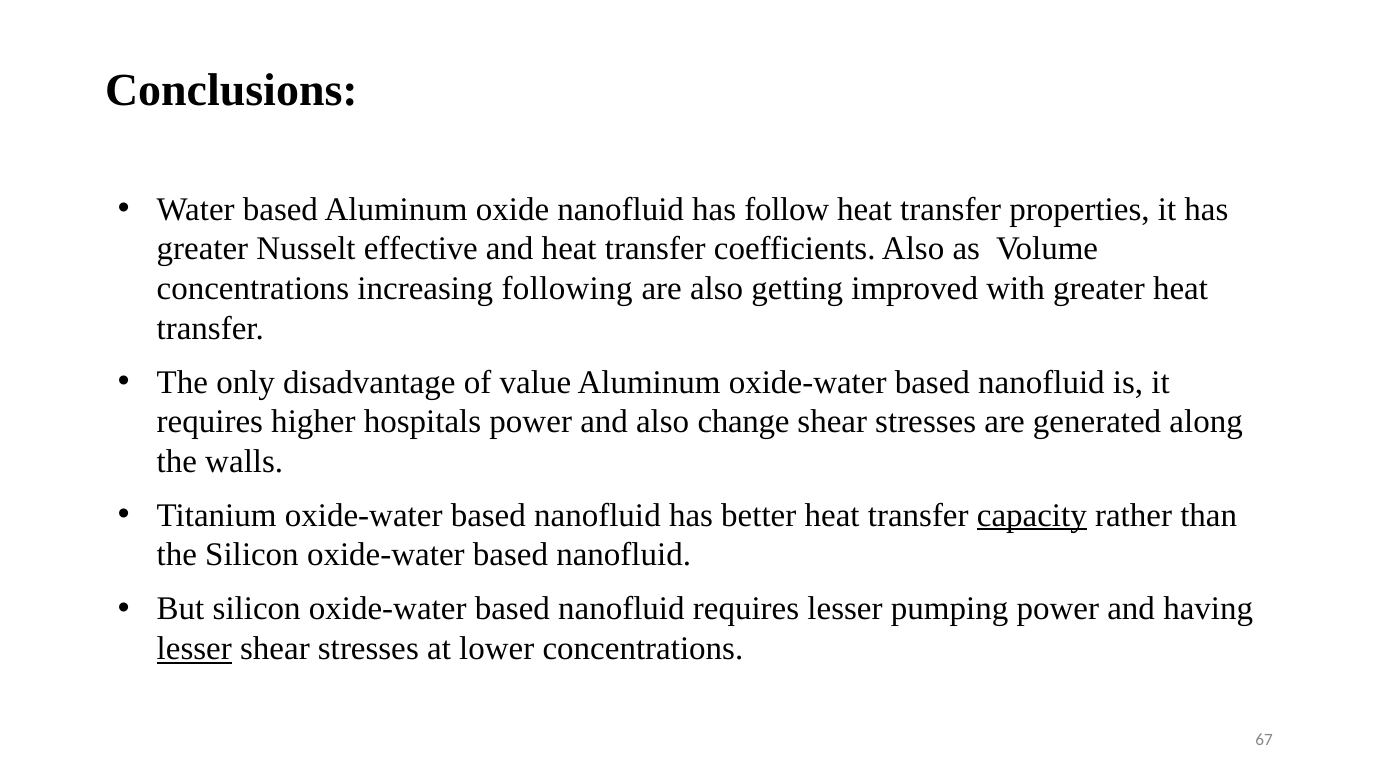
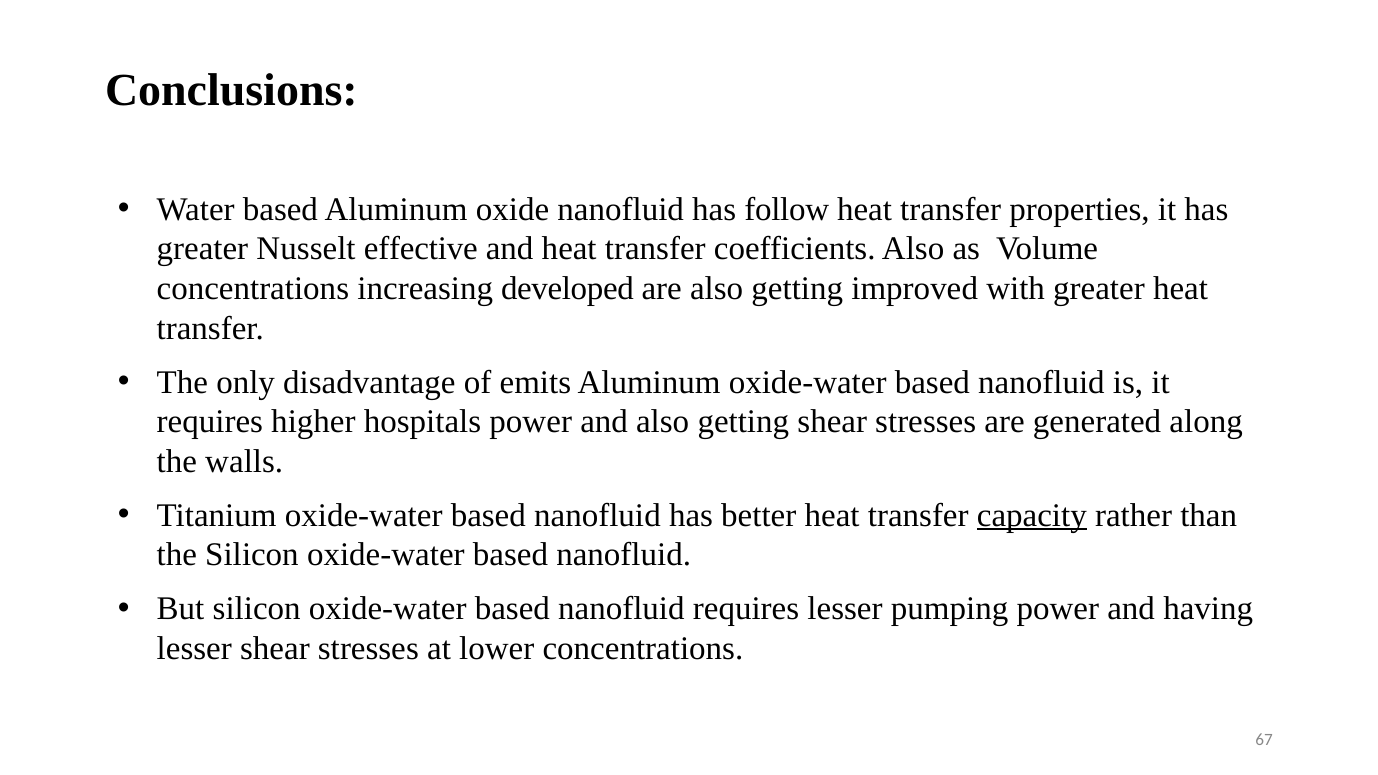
following: following -> developed
value: value -> emits
and also change: change -> getting
lesser at (194, 649) underline: present -> none
